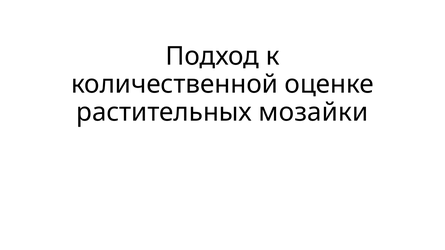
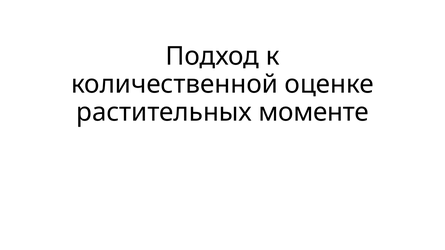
мозайки: мозайки -> моменте
